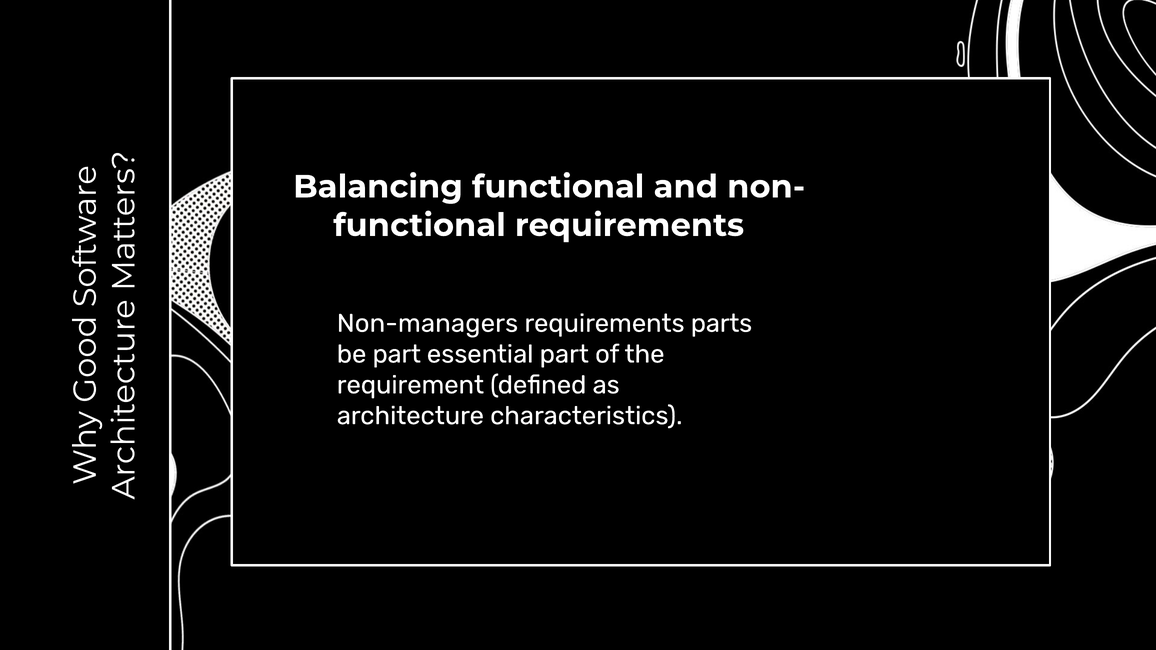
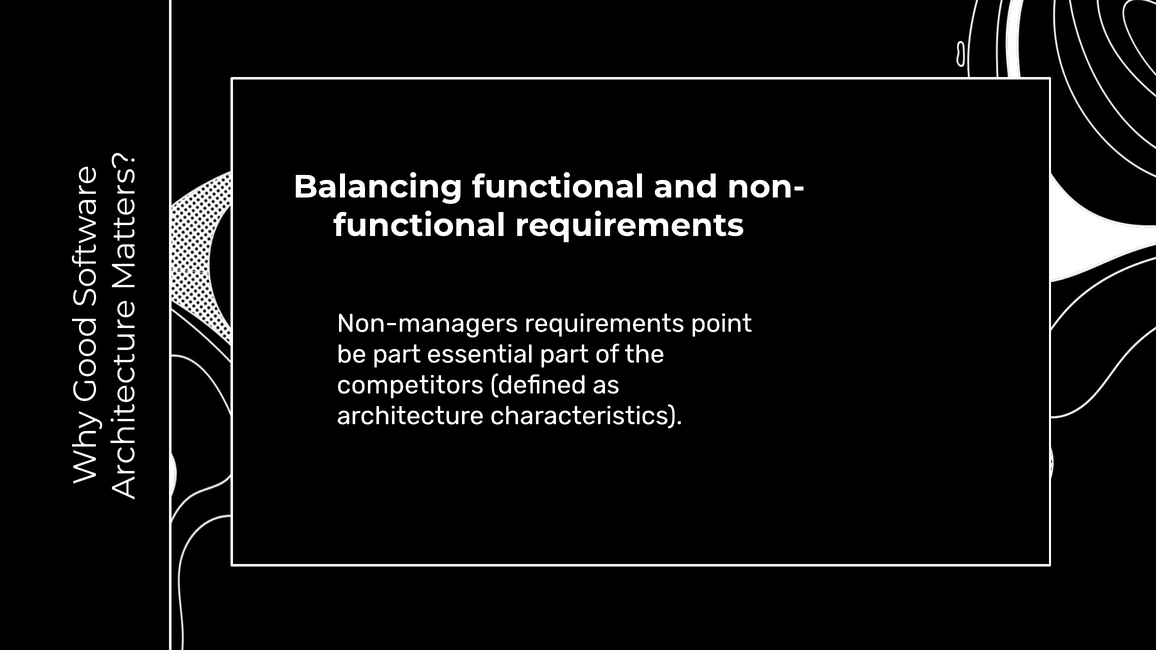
parts: parts -> point
requirement: requirement -> competitors
